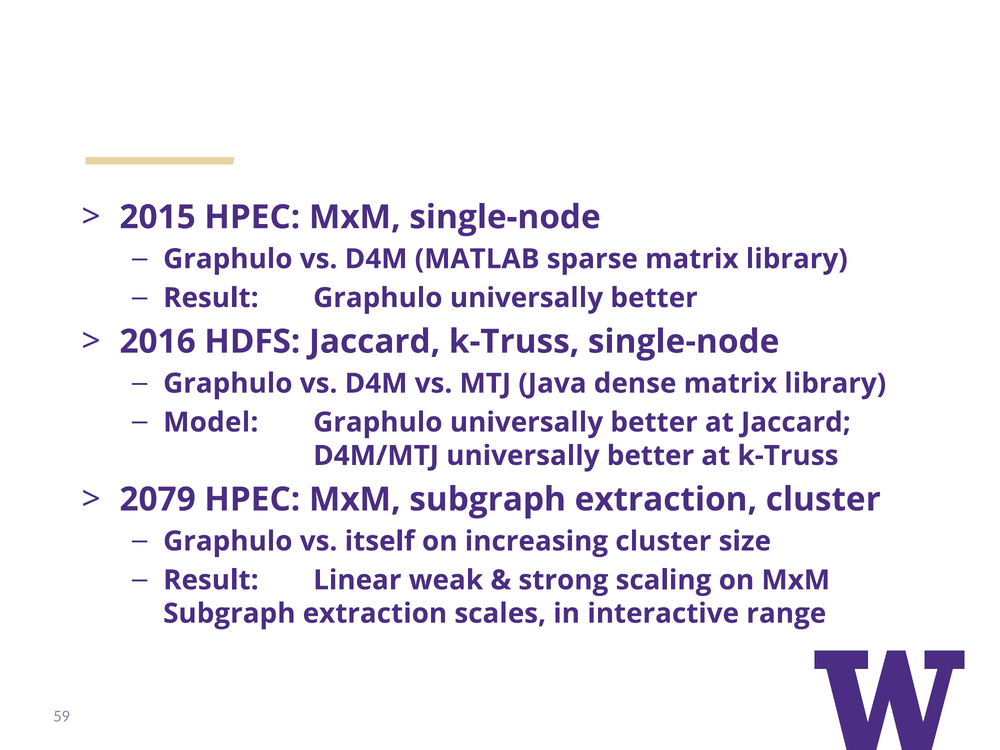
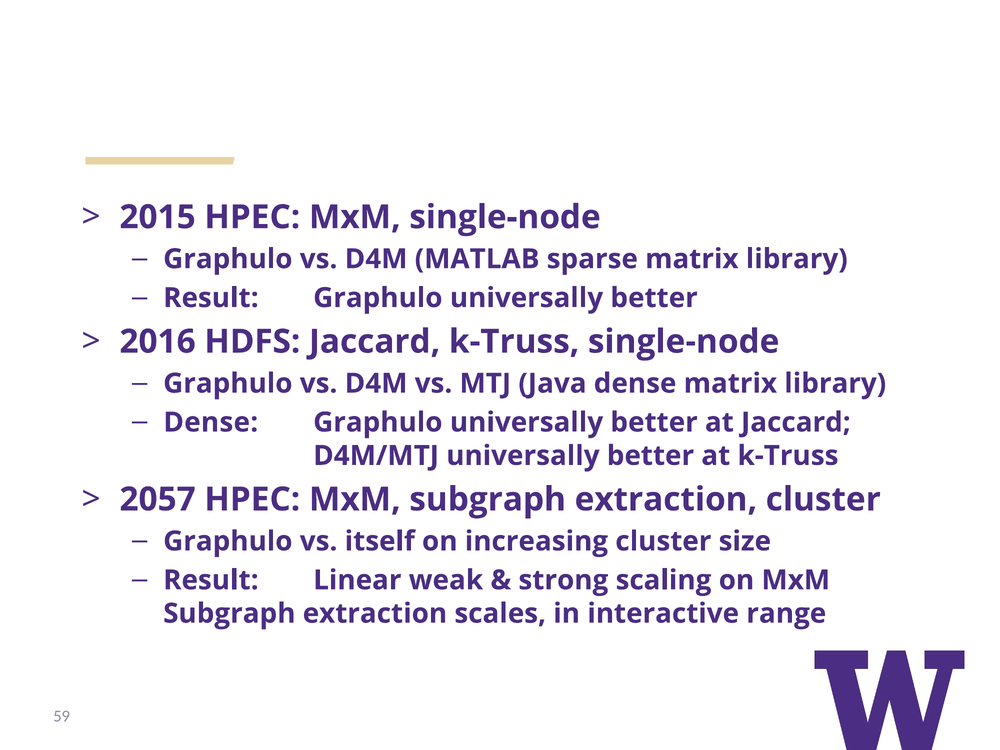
Model at (211, 422): Model -> Dense
2079: 2079 -> 2057
